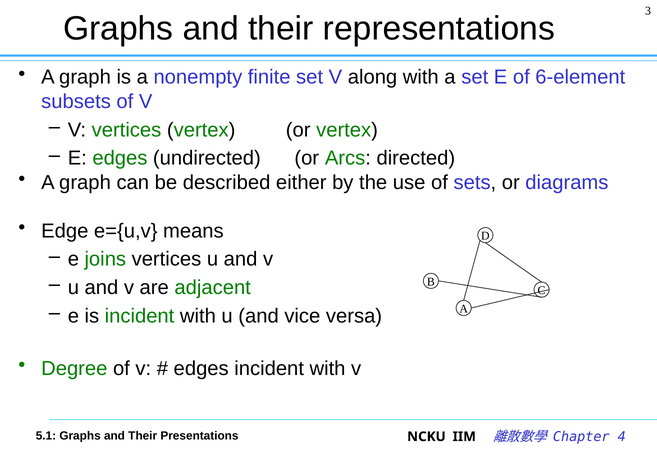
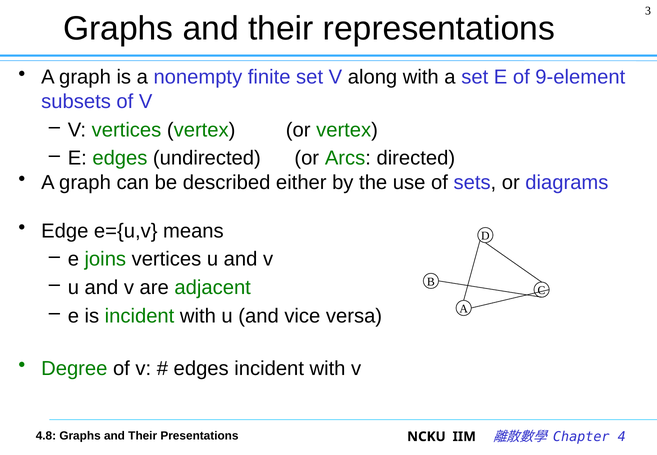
6-element: 6-element -> 9-element
5.1: 5.1 -> 4.8
